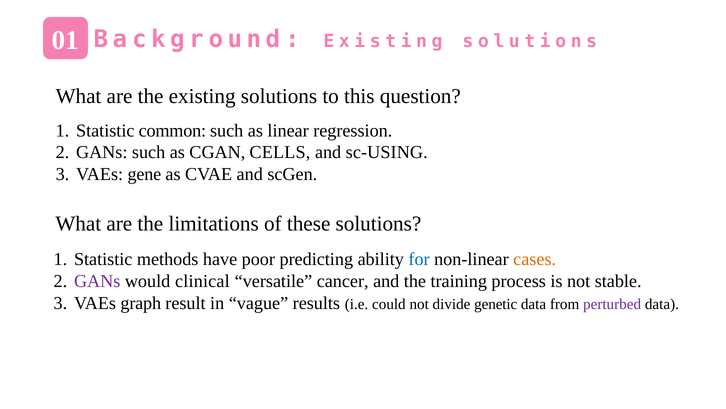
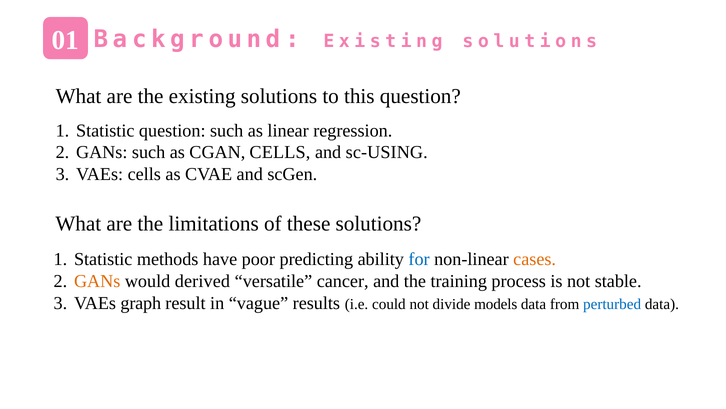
Statistic common: common -> question
VAEs gene: gene -> cells
GANs at (97, 281) colour: purple -> orange
clinical: clinical -> derived
genetic: genetic -> models
perturbed colour: purple -> blue
